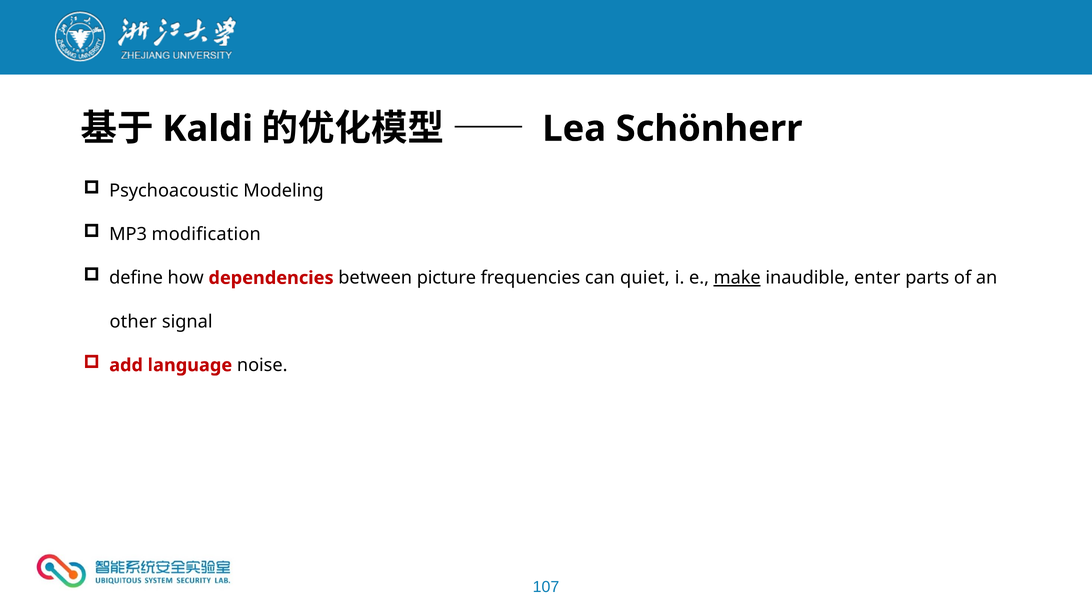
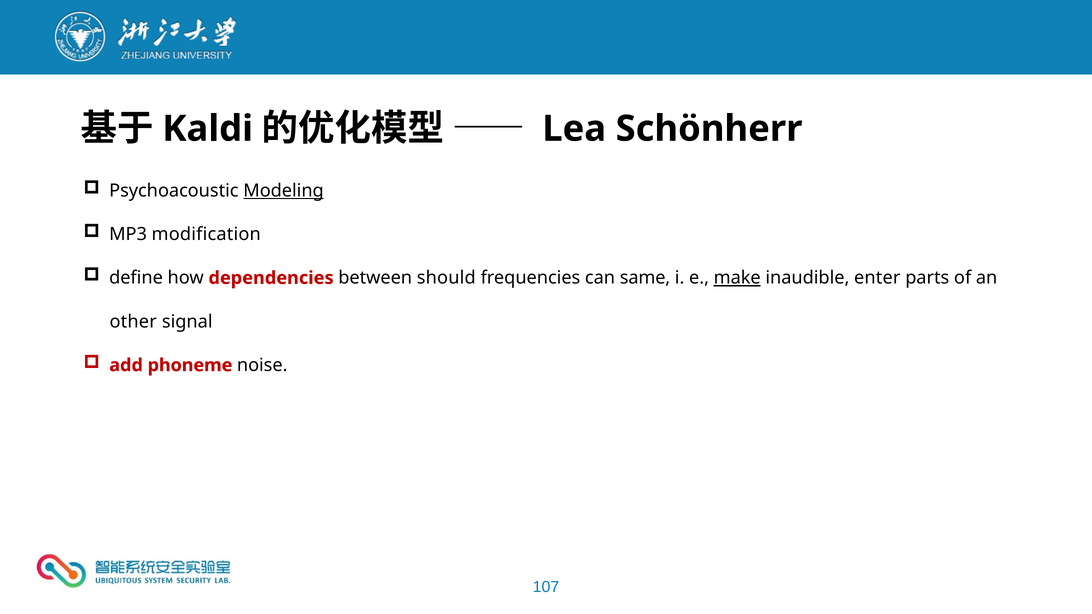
Modeling underline: none -> present
picture: picture -> should
quiet: quiet -> same
language: language -> phoneme
